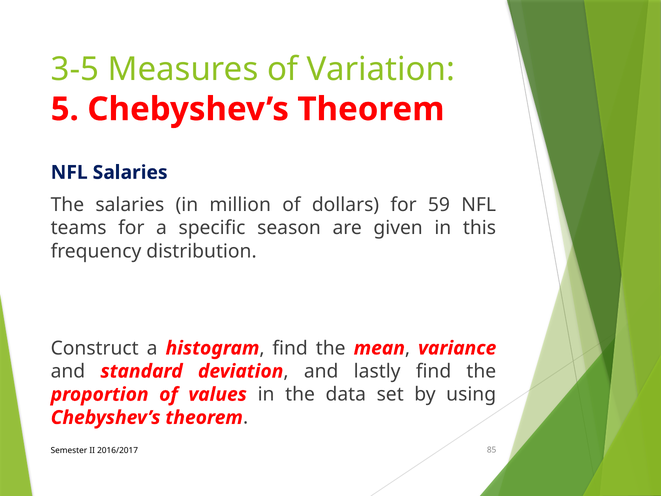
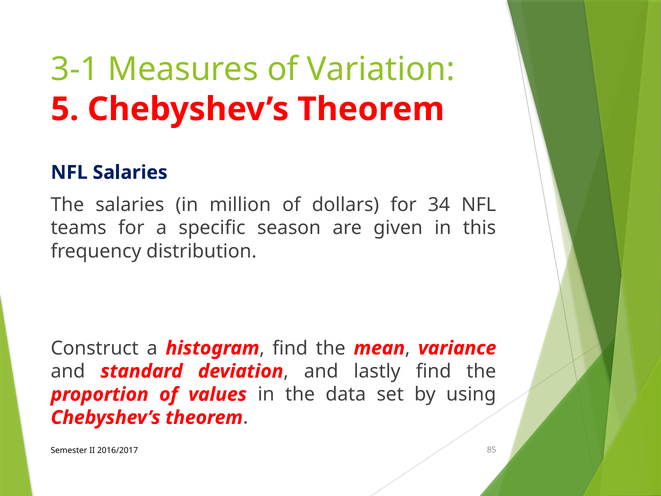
3-5: 3-5 -> 3-1
59: 59 -> 34
